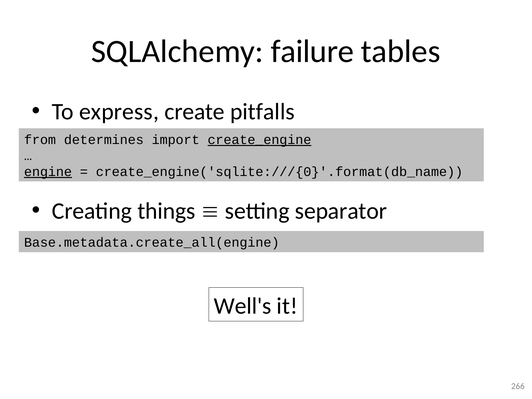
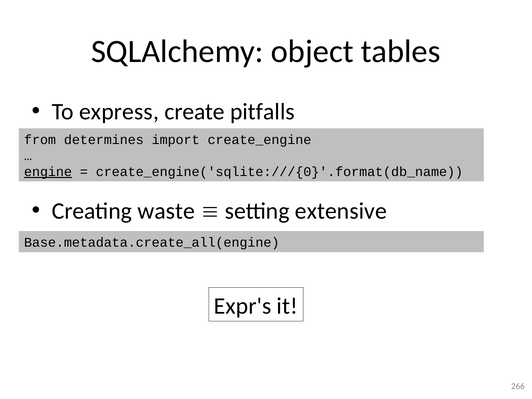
failure: failure -> object
create_engine underline: present -> none
things: things -> waste
separator: separator -> extensive
Well's: Well's -> Expr's
